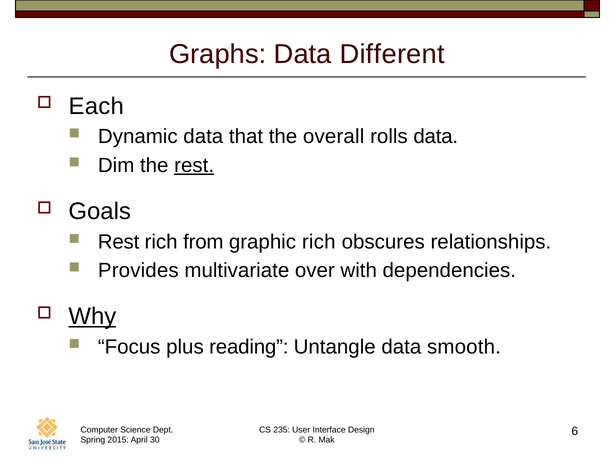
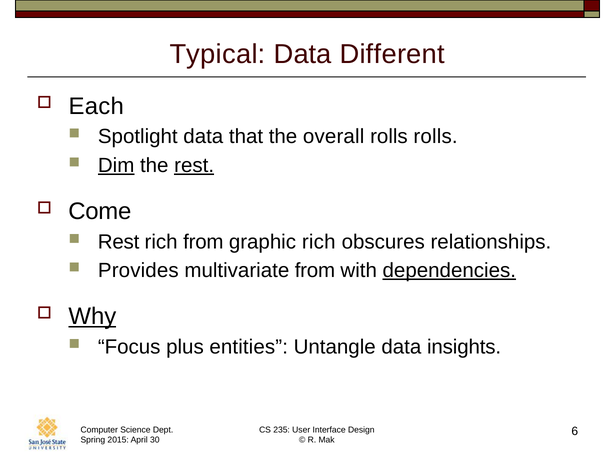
Graphs: Graphs -> Typical
Dynamic: Dynamic -> Spotlight
rolls data: data -> rolls
Dim underline: none -> present
Goals: Goals -> Come
multivariate over: over -> from
dependencies underline: none -> present
reading: reading -> entities
smooth: smooth -> insights
